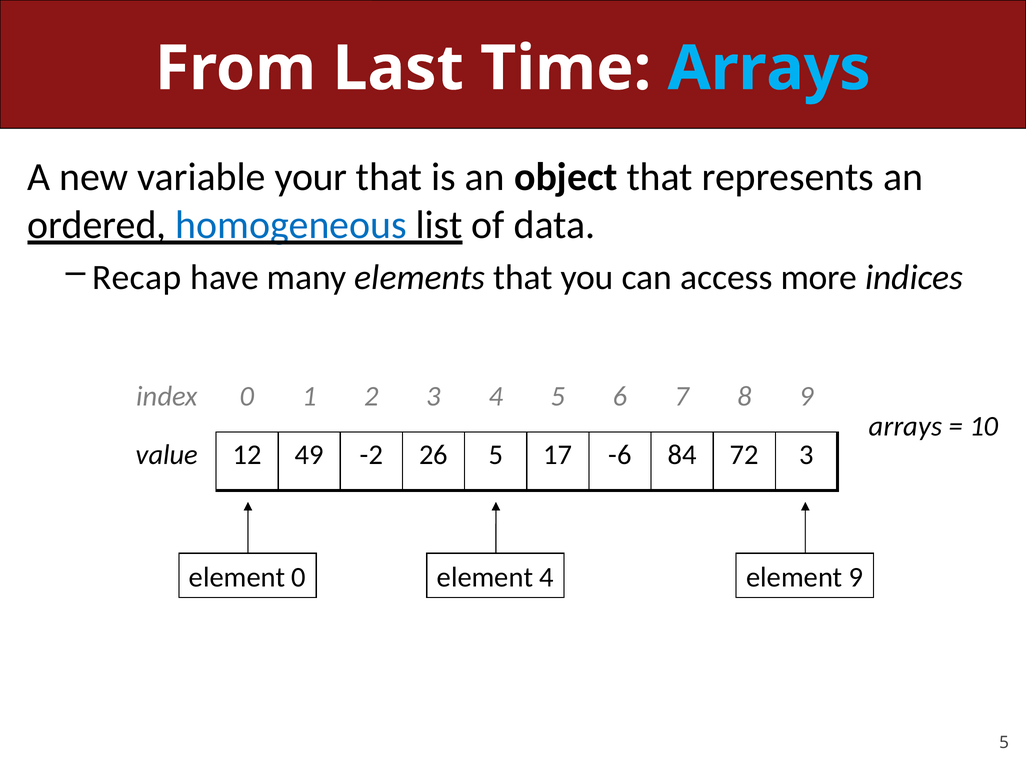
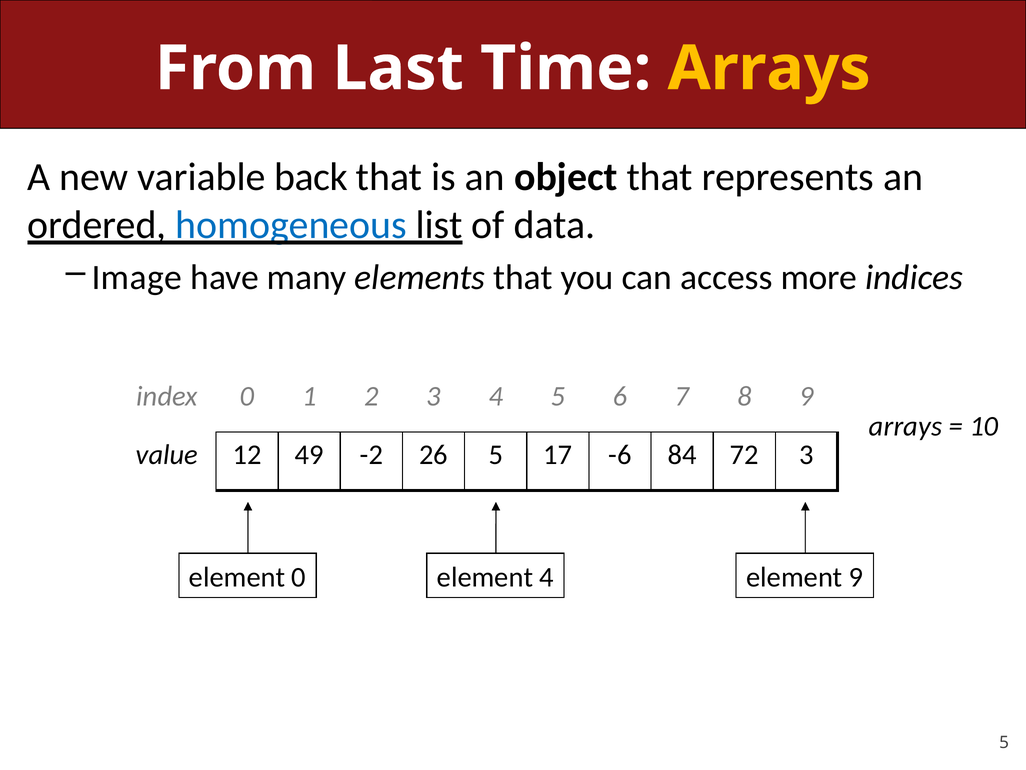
Arrays at (769, 69) colour: light blue -> yellow
your: your -> back
Recap: Recap -> Image
